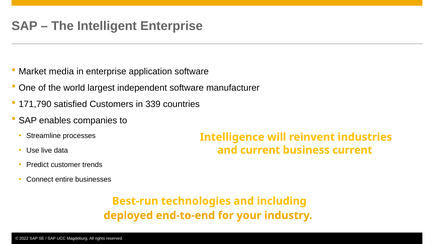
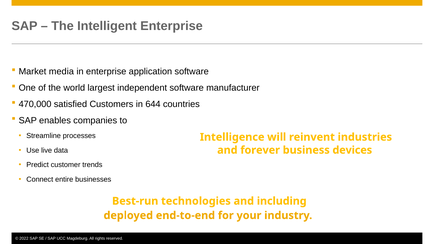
171,790: 171,790 -> 470,000
339: 339 -> 644
and current: current -> forever
business current: current -> devices
